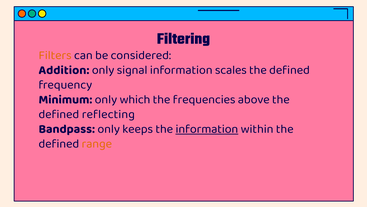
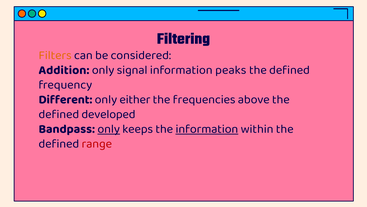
scales: scales -> peaks
Minimum: Minimum -> Different
which: which -> either
reflecting: reflecting -> developed
only at (109, 128) underline: none -> present
range colour: orange -> red
